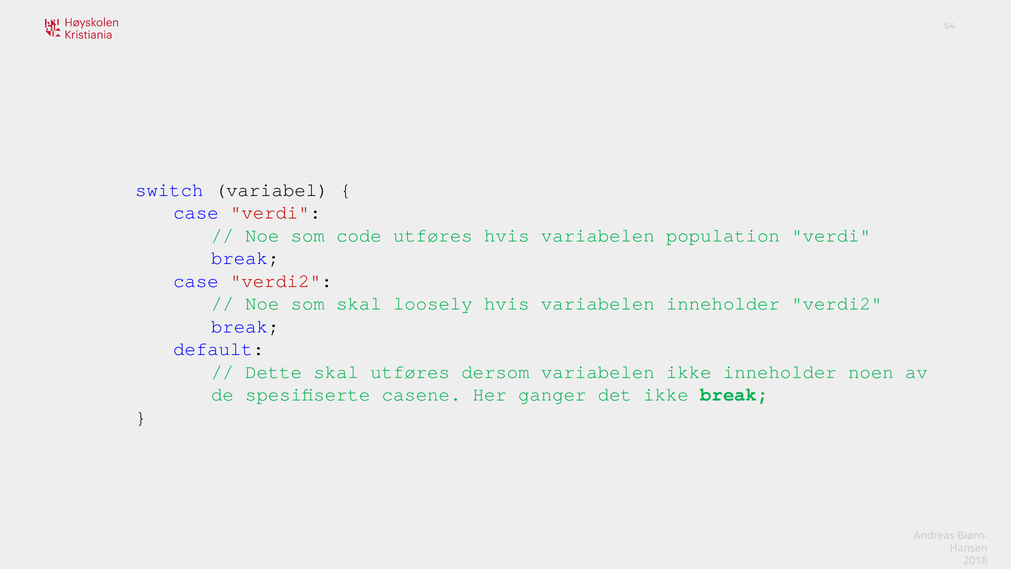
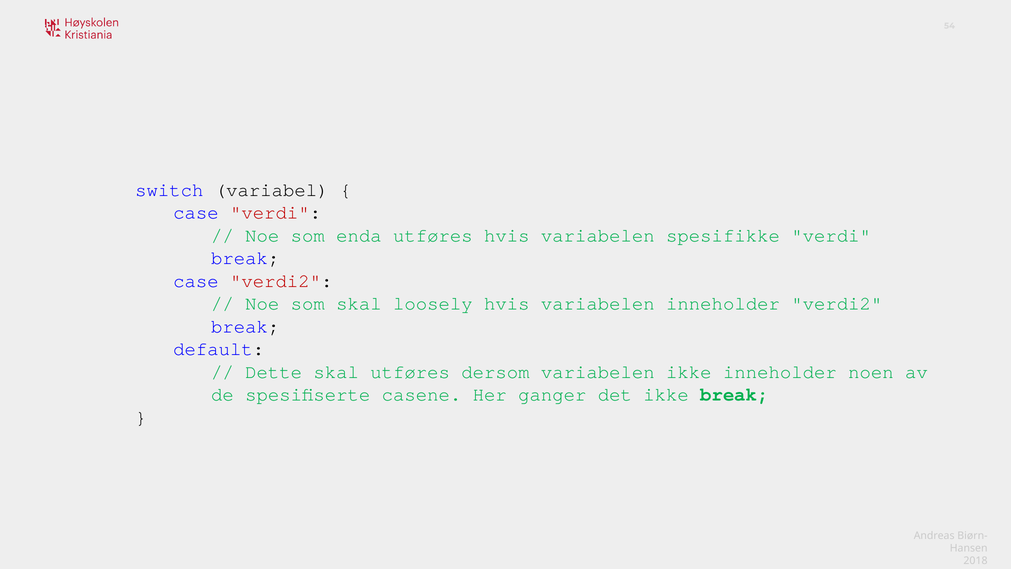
code: code -> enda
population: population -> spesifikke
